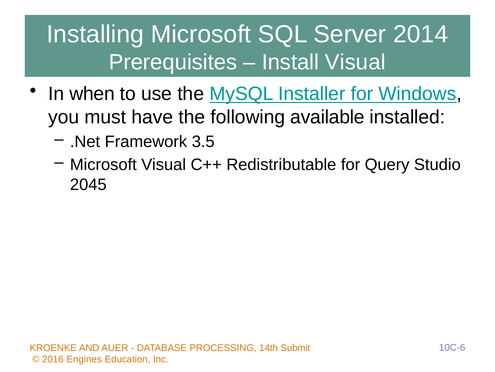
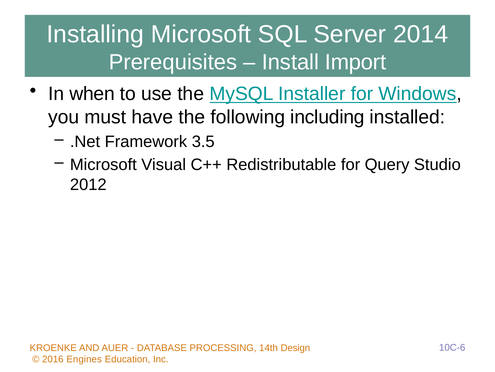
Install Visual: Visual -> Import
available: available -> including
2045: 2045 -> 2012
Submit: Submit -> Design
